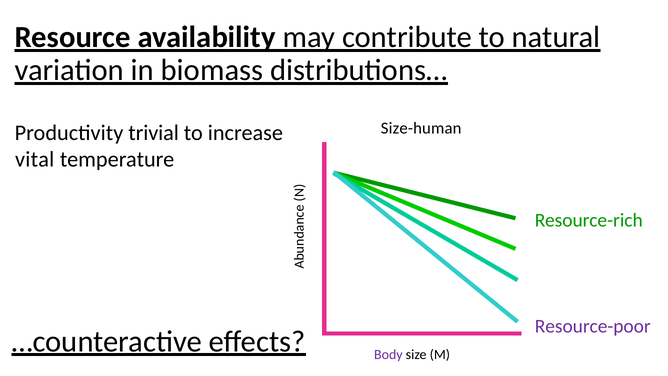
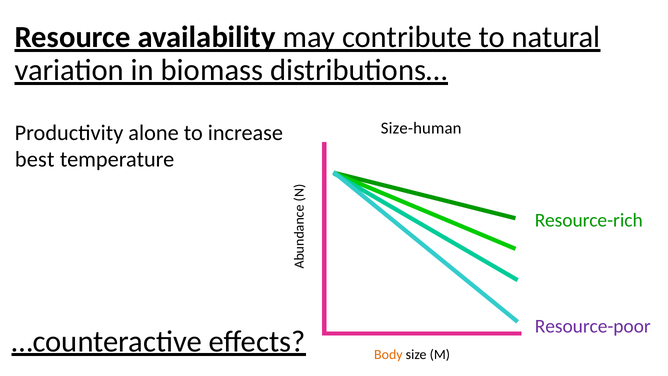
trivial: trivial -> alone
vital: vital -> best
Body colour: purple -> orange
